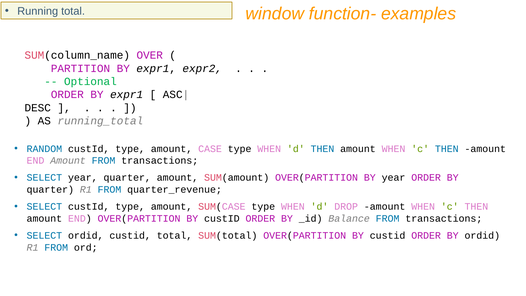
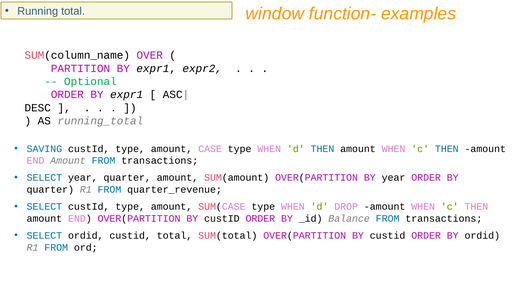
RANDOM: RANDOM -> SAVING
